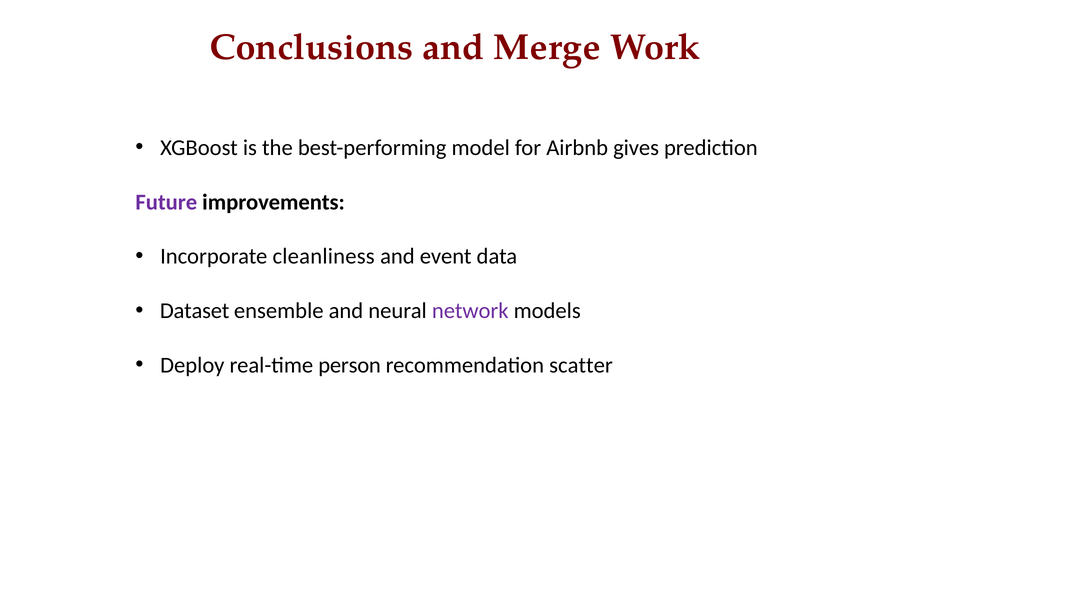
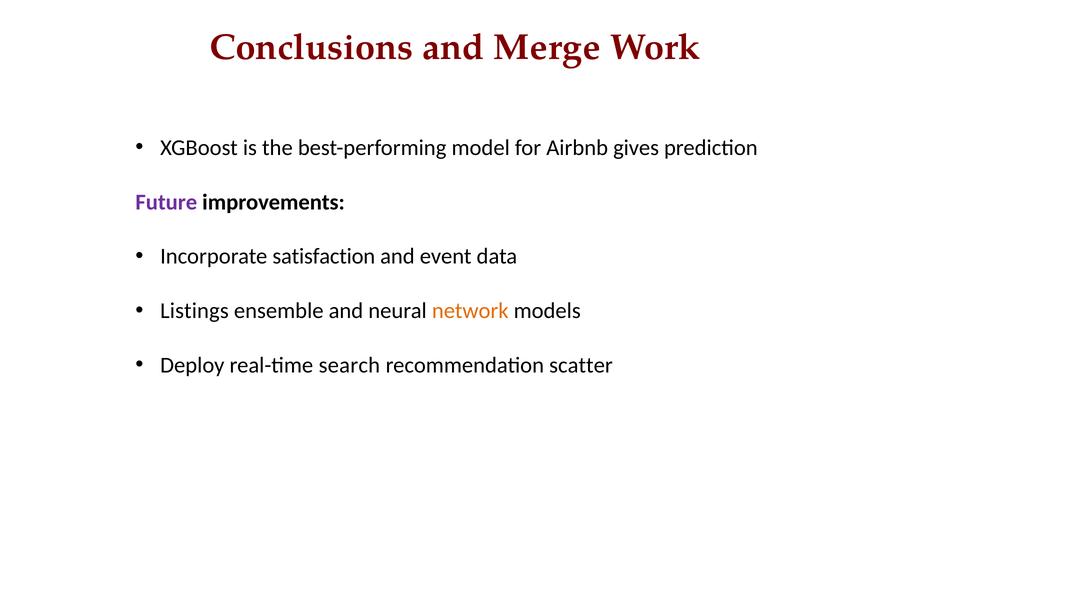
cleanliness: cleanliness -> satisfaction
Dataset: Dataset -> Listings
network colour: purple -> orange
person: person -> search
